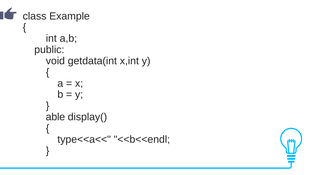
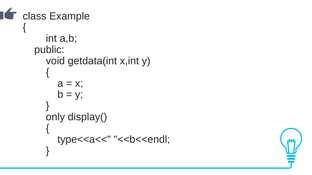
able: able -> only
